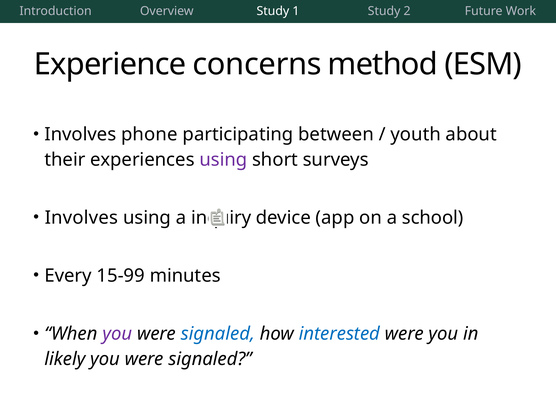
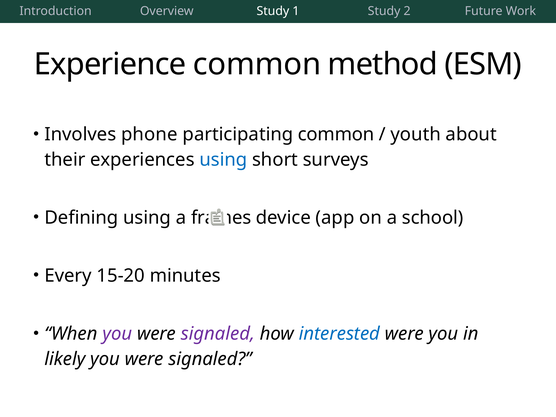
Experience concerns: concerns -> common
participating between: between -> common
using at (223, 160) colour: purple -> blue
Involves at (81, 218): Involves -> Defining
inquiry: inquiry -> frames
15-99: 15-99 -> 15-20
signaled at (218, 334) colour: blue -> purple
